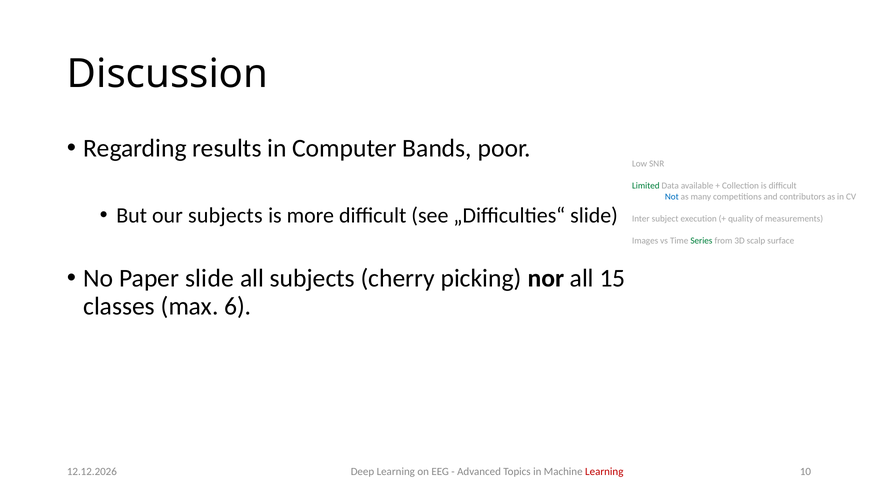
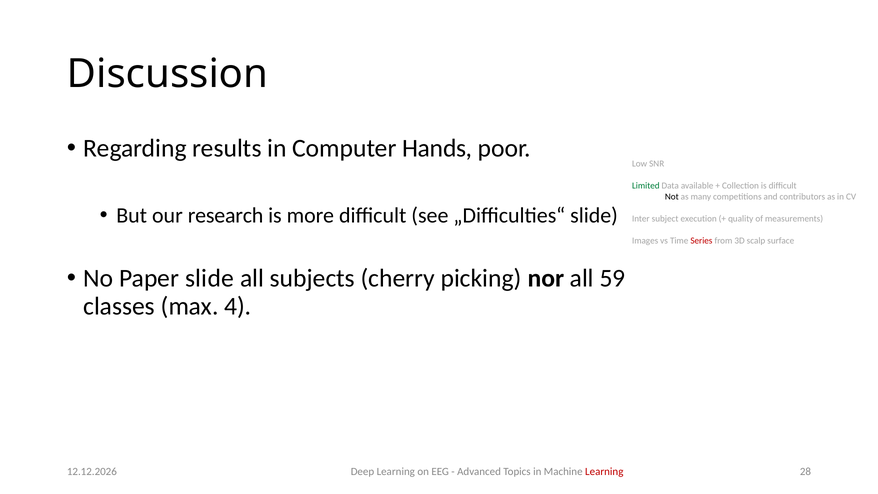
Bands: Bands -> Hands
Not colour: blue -> black
our subjects: subjects -> research
Series colour: green -> red
15: 15 -> 59
6: 6 -> 4
10: 10 -> 28
